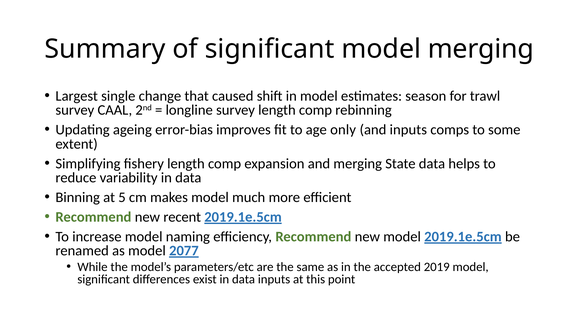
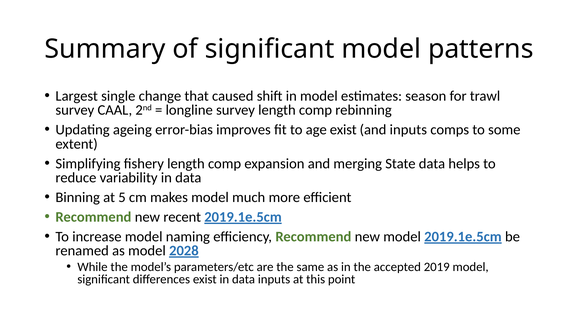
model merging: merging -> patterns
age only: only -> exist
2077: 2077 -> 2028
